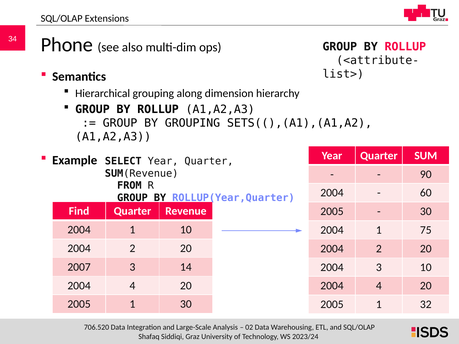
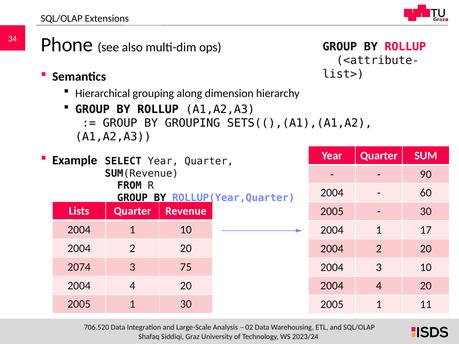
Find: Find -> Lists
75: 75 -> 17
2007: 2007 -> 2074
14: 14 -> 75
32: 32 -> 11
